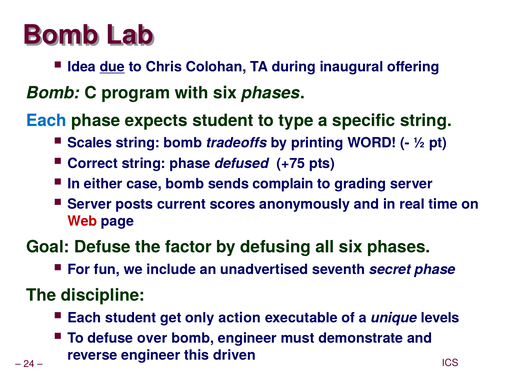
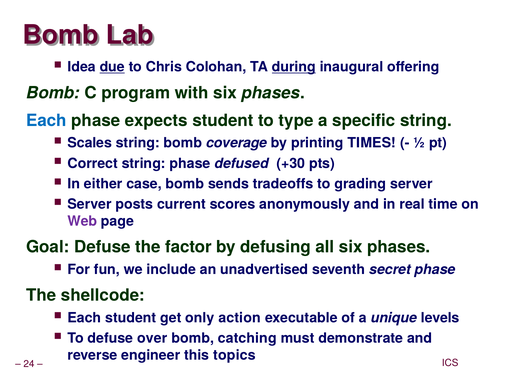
during underline: none -> present
tradeoffs: tradeoffs -> coverage
WORD: WORD -> TIMES
+75: +75 -> +30
complain: complain -> tradeoffs
Web colour: red -> purple
discipline: discipline -> shellcode
bomb engineer: engineer -> catching
driven: driven -> topics
